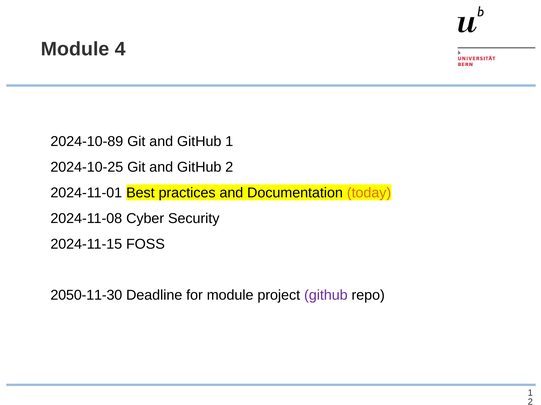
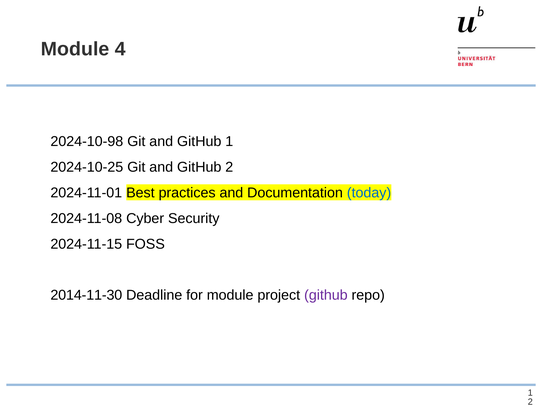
2024-10-89: 2024-10-89 -> 2024-10-98
today colour: orange -> blue
2050-11-30: 2050-11-30 -> 2014-11-30
